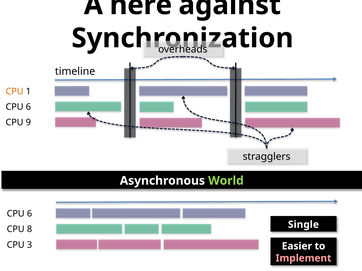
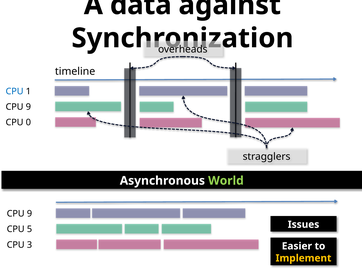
here: here -> data
CPU at (15, 92) colour: orange -> blue
6 at (28, 107): 6 -> 9
9: 9 -> 0
6 at (29, 214): 6 -> 9
Single: Single -> Issues
8: 8 -> 5
Implement colour: pink -> yellow
